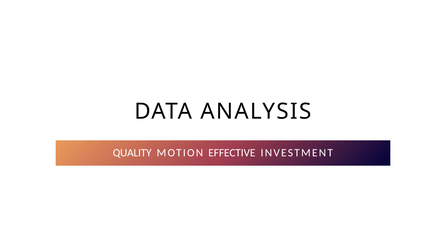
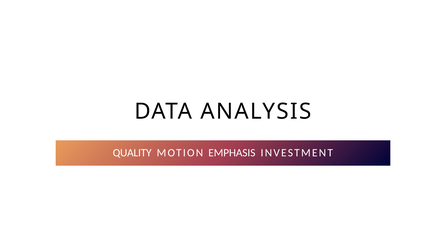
EFFECTIVE: EFFECTIVE -> EMPHASIS
